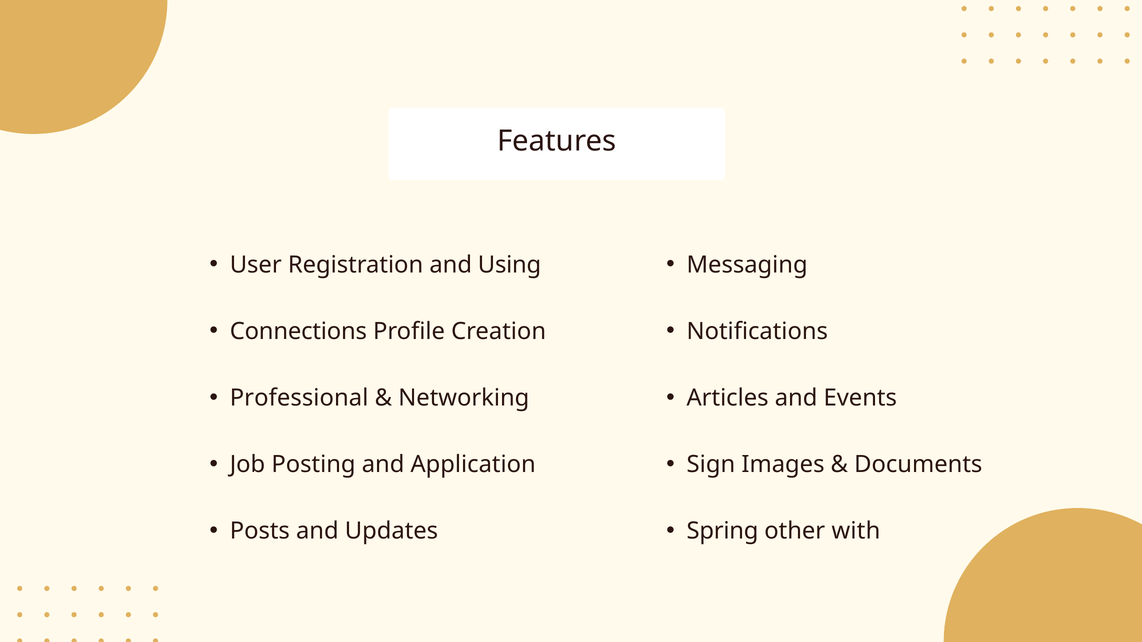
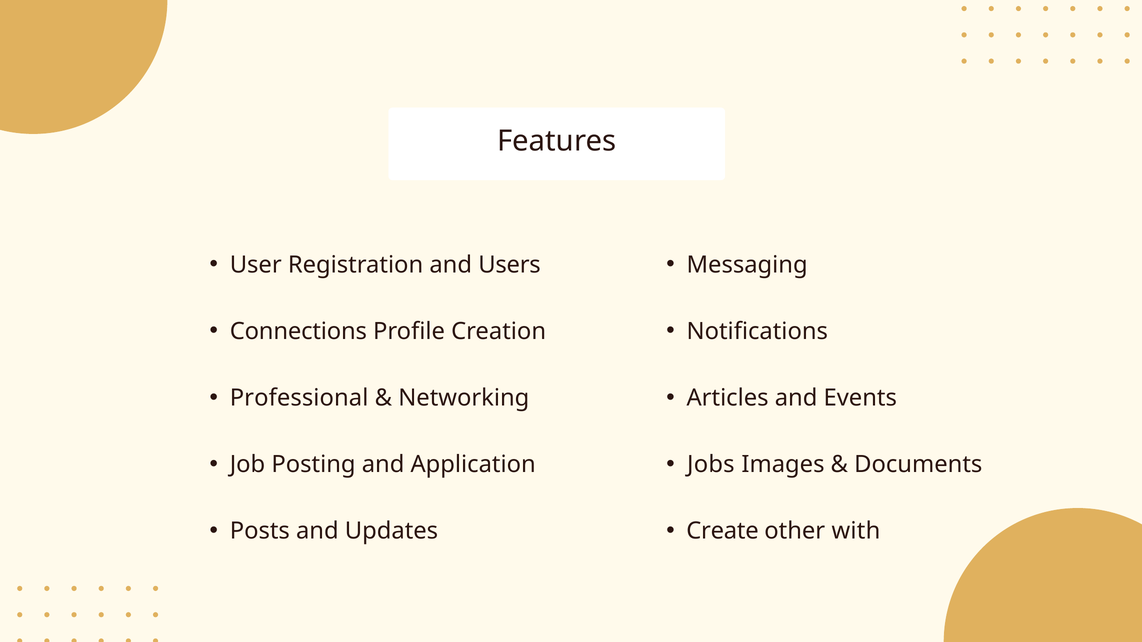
Using: Using -> Users
Sign: Sign -> Jobs
Spring: Spring -> Create
